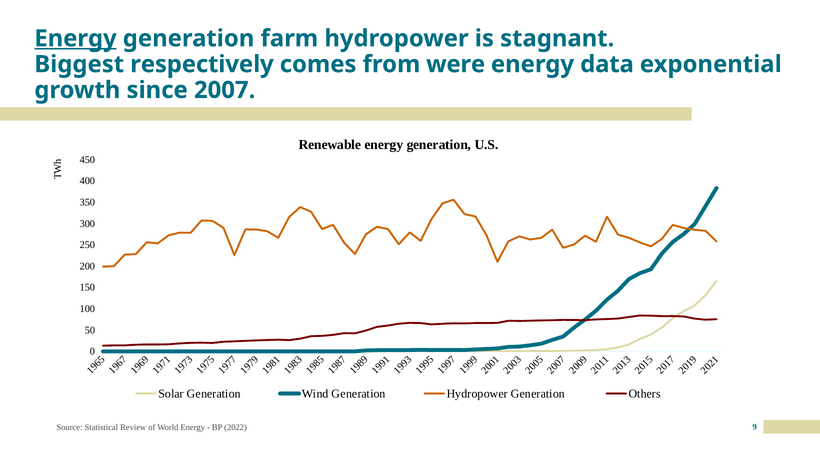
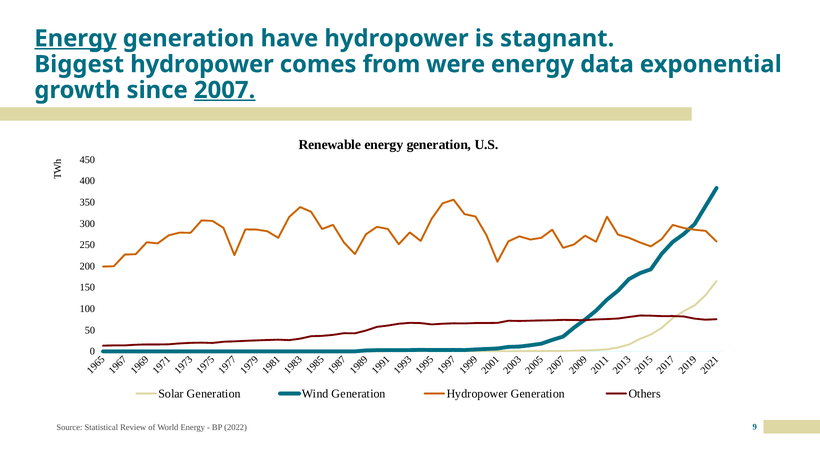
farm: farm -> have
Biggest respectively: respectively -> hydropower
2007 underline: none -> present
